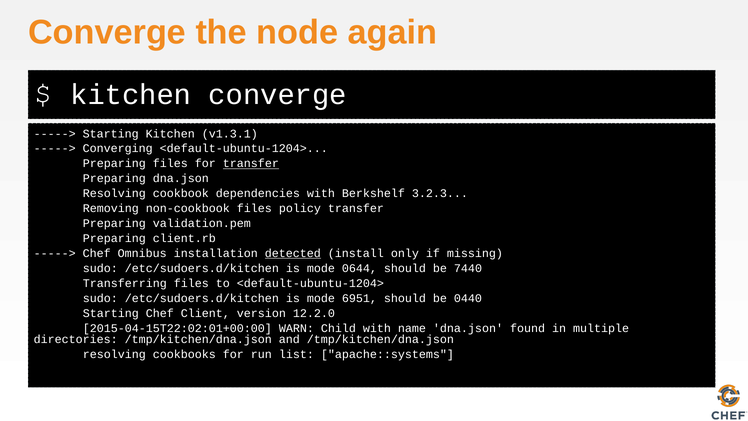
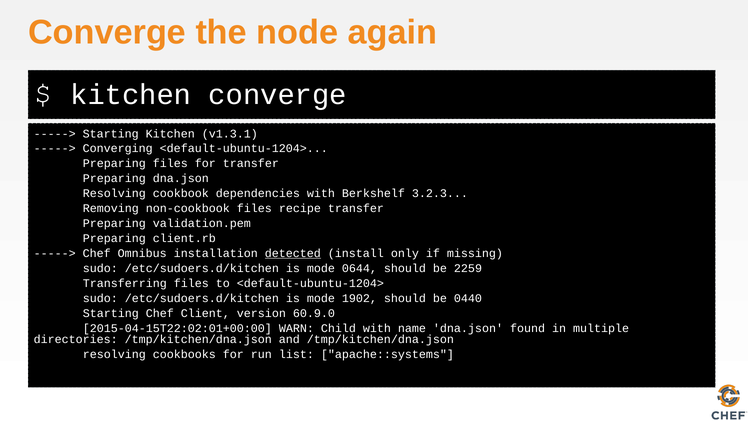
transfer at (251, 163) underline: present -> none
policy: policy -> recipe
7440: 7440 -> 2259
6951: 6951 -> 1902
12.2.0: 12.2.0 -> 60.9.0
